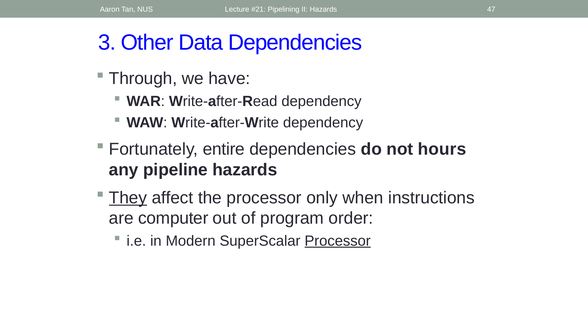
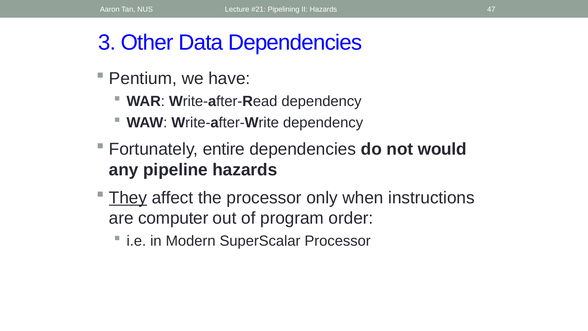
Through: Through -> Pentium
hours: hours -> would
Processor at (338, 241) underline: present -> none
